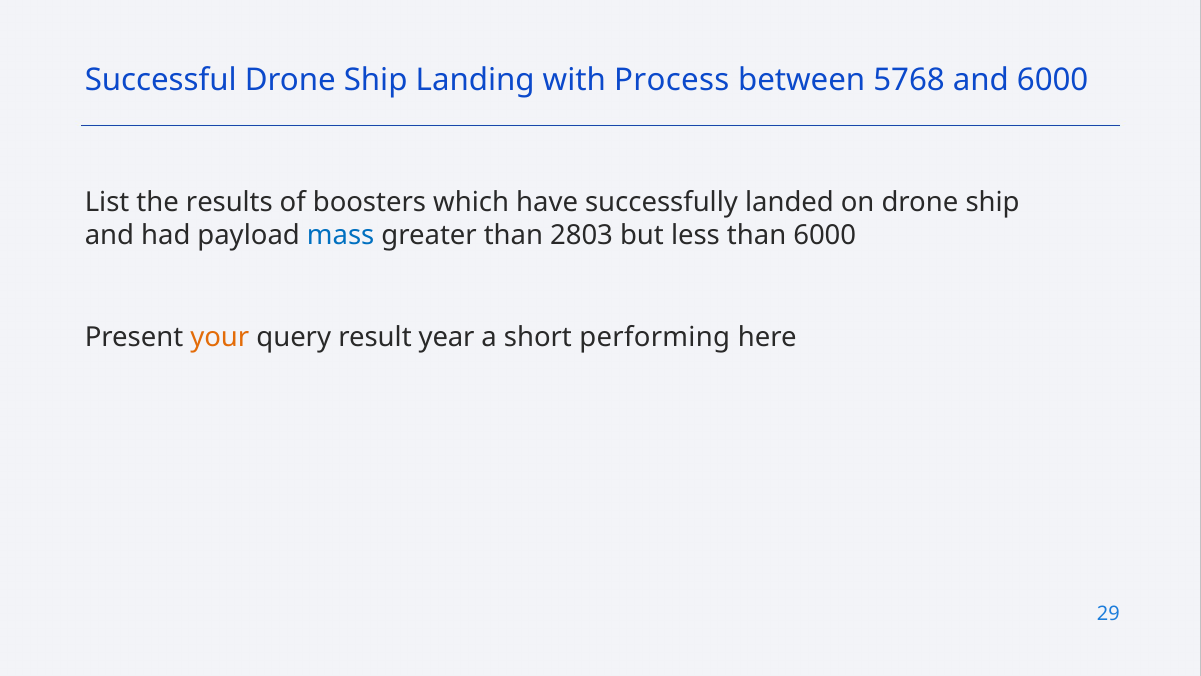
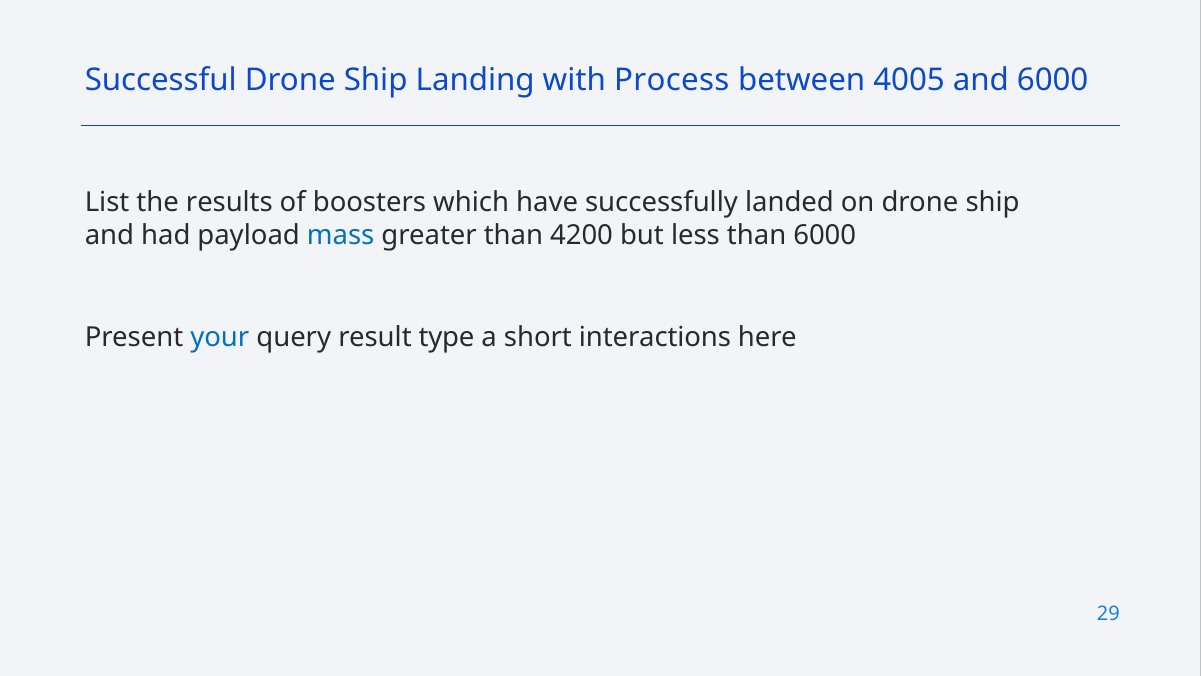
5768: 5768 -> 4005
2803: 2803 -> 4200
your colour: orange -> blue
year: year -> type
performing: performing -> interactions
